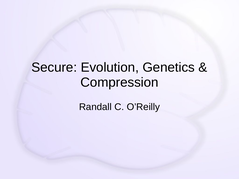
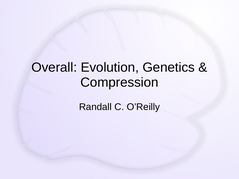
Secure: Secure -> Overall
